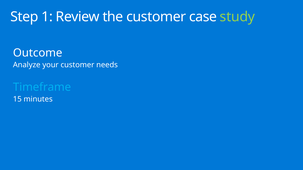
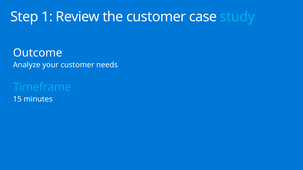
study colour: light green -> light blue
